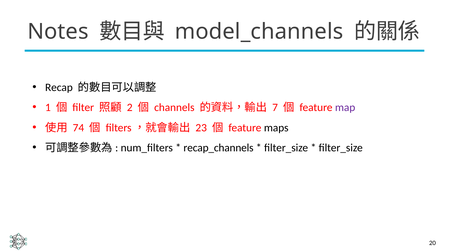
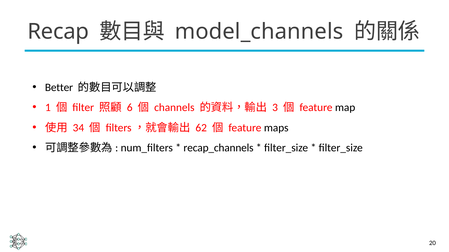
Notes: Notes -> Recap
Recap: Recap -> Better
2: 2 -> 6
7: 7 -> 3
map colour: purple -> black
74: 74 -> 34
23: 23 -> 62
